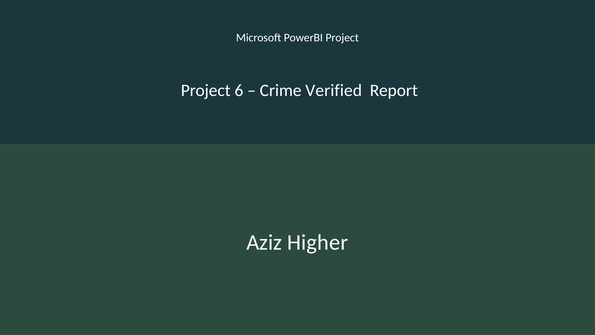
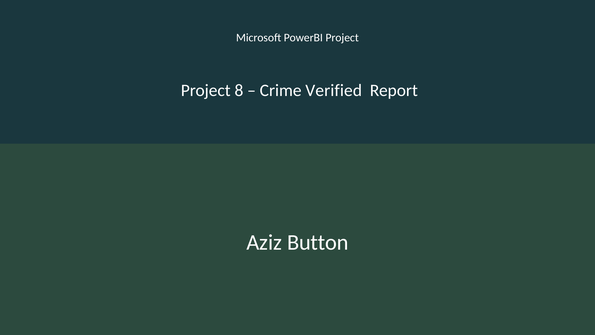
6: 6 -> 8
Higher: Higher -> Button
